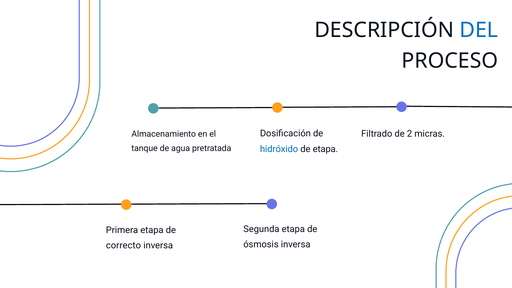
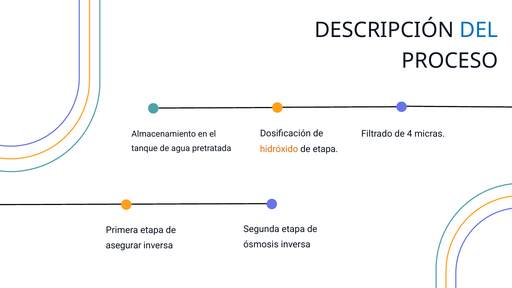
2: 2 -> 4
hidróxido colour: blue -> orange
correcto: correcto -> asegurar
